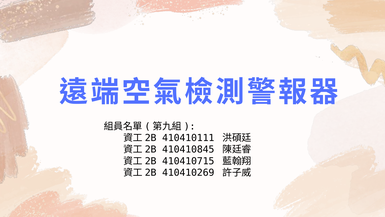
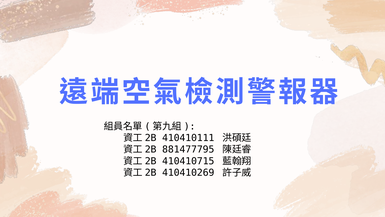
410410845: 410410845 -> 881477795
